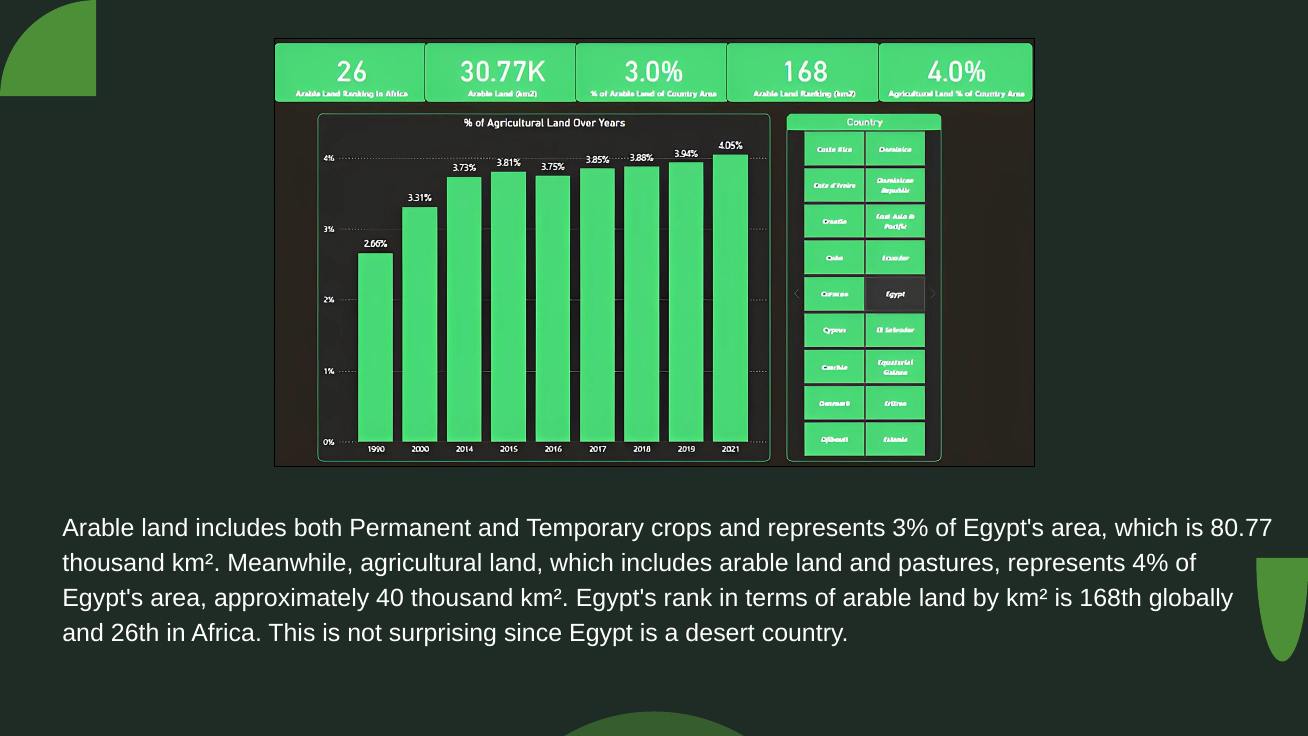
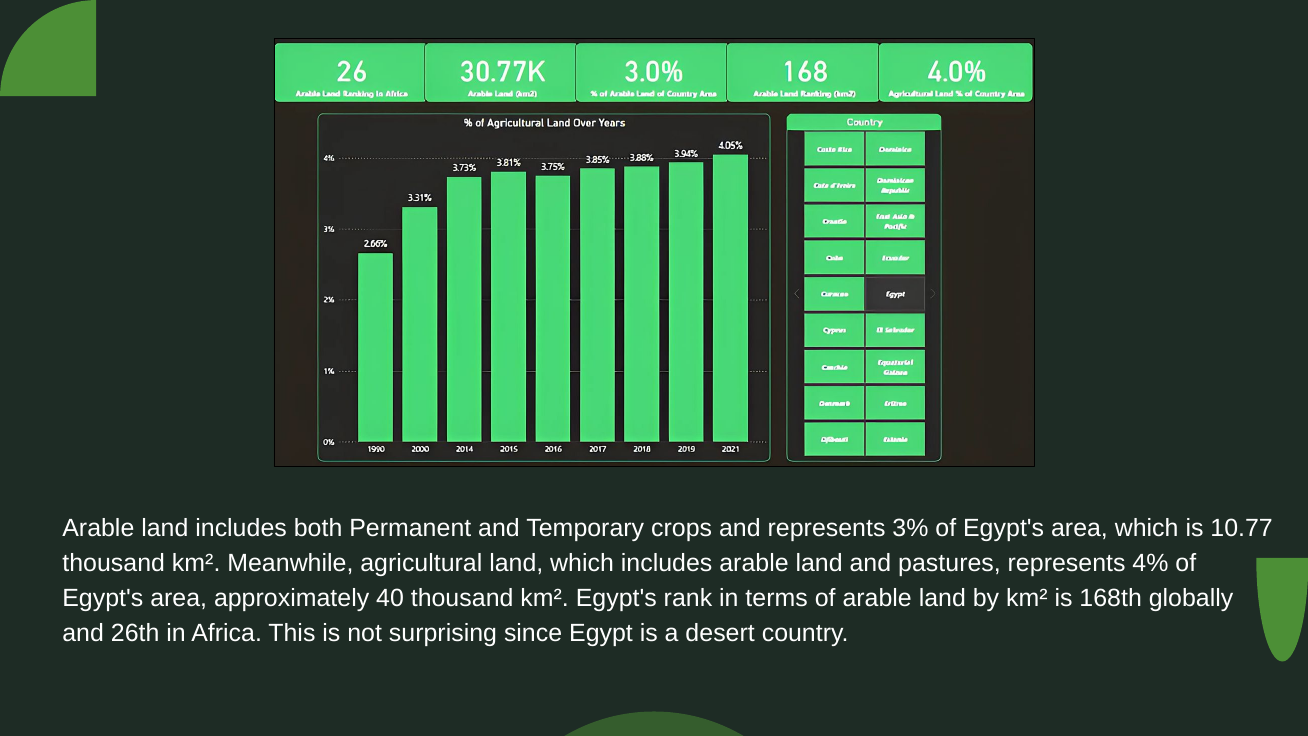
80.77: 80.77 -> 10.77
